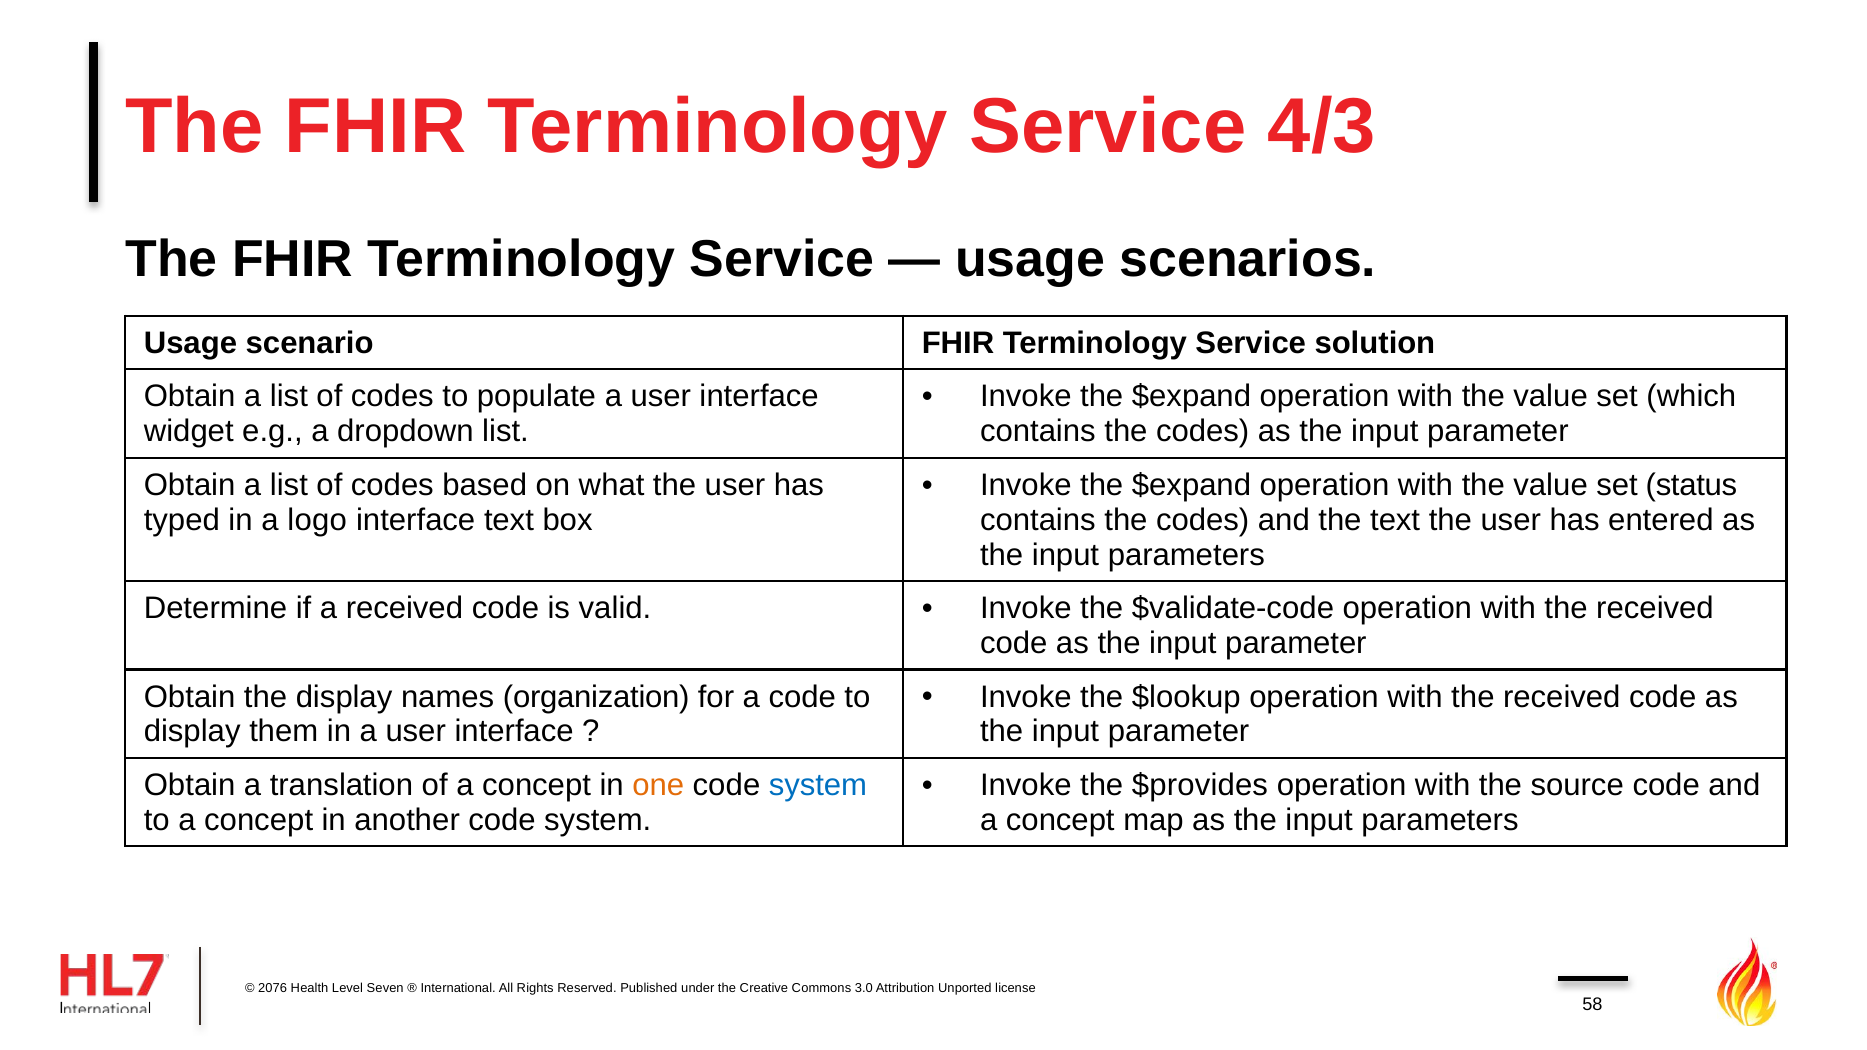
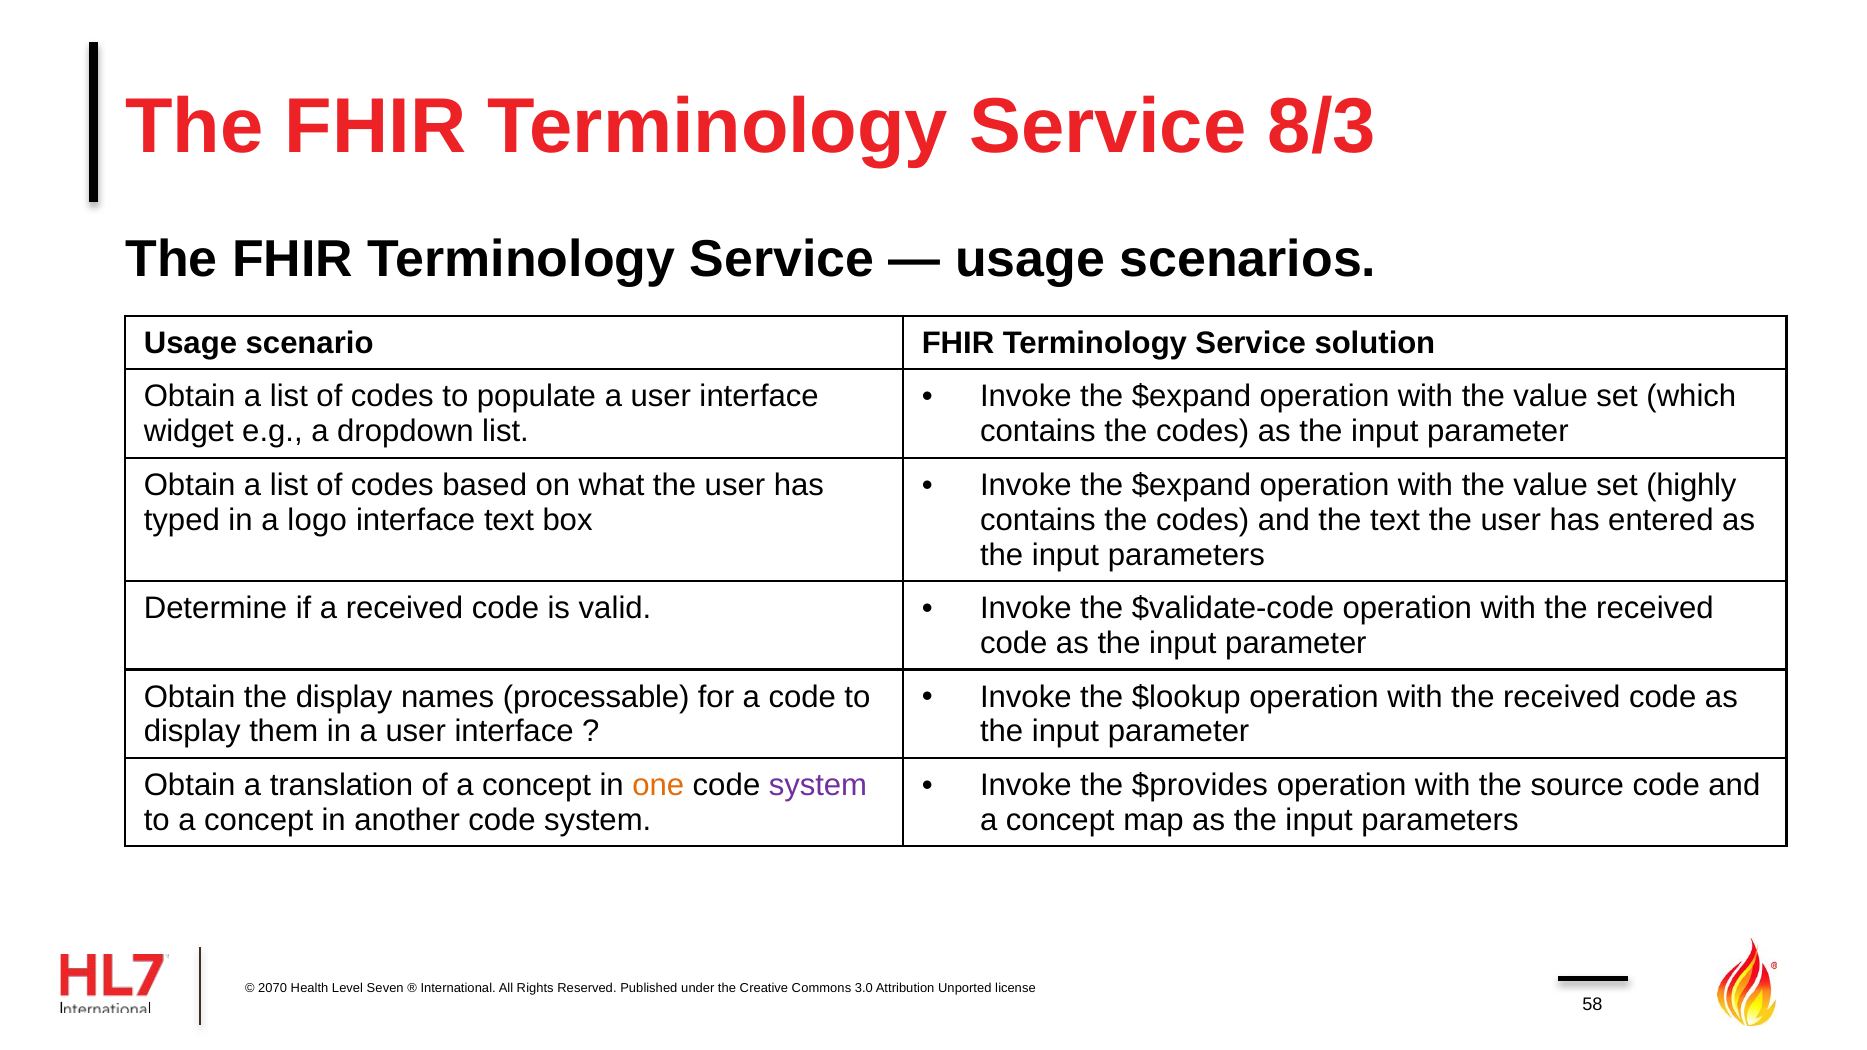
4/3: 4/3 -> 8/3
status: status -> highly
organization: organization -> processable
system at (818, 785) colour: blue -> purple
2076: 2076 -> 2070
